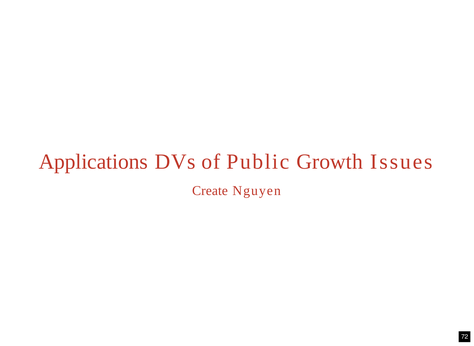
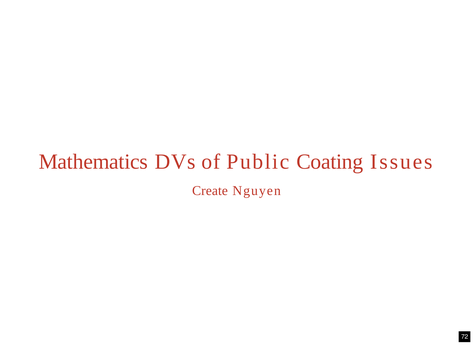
Applications: Applications -> Mathematics
Growth: Growth -> Coating
